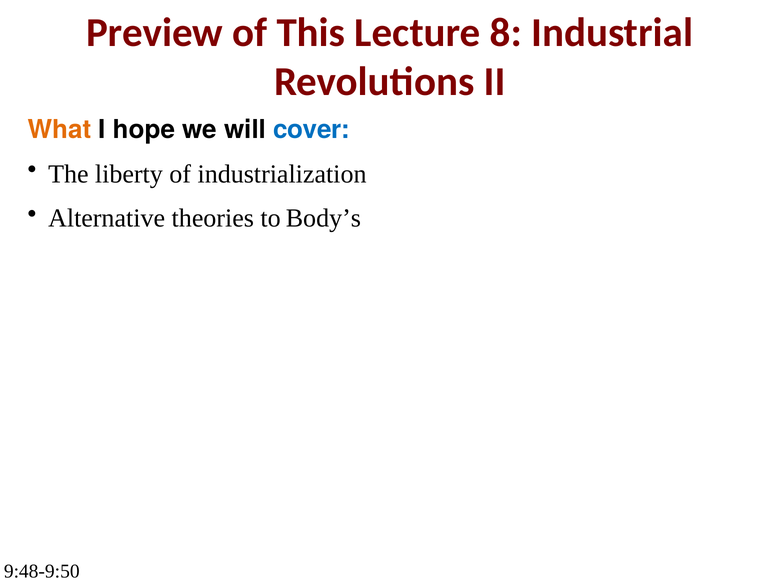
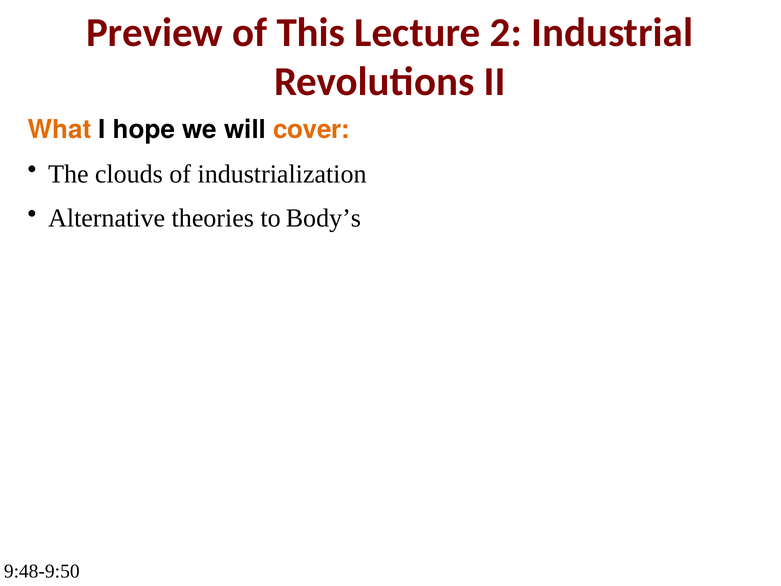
8: 8 -> 2
cover colour: blue -> orange
liberty: liberty -> clouds
